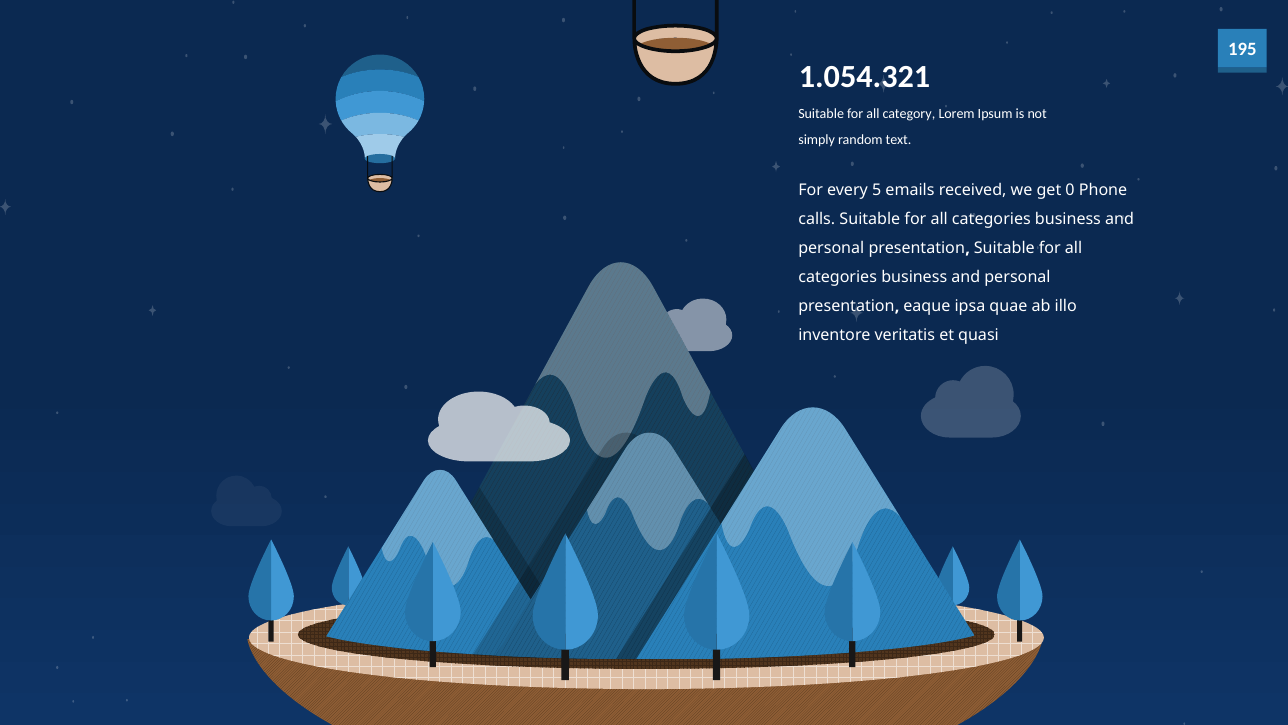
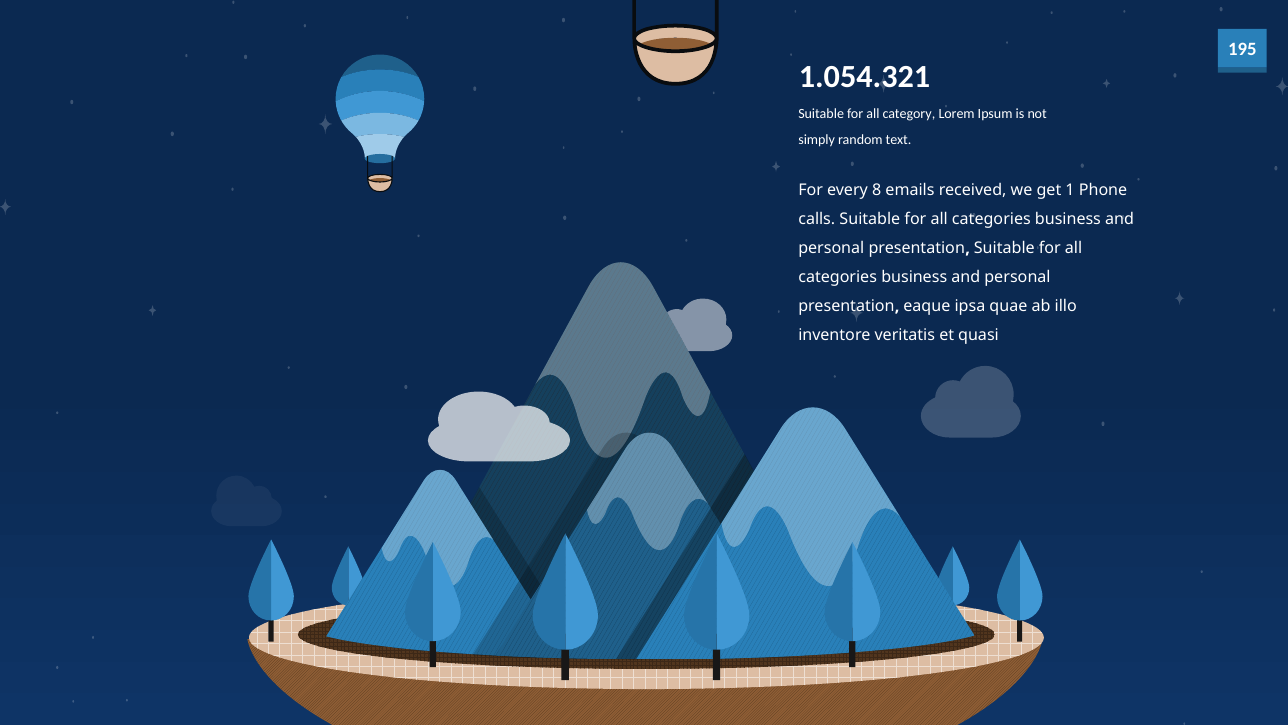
5: 5 -> 8
0: 0 -> 1
